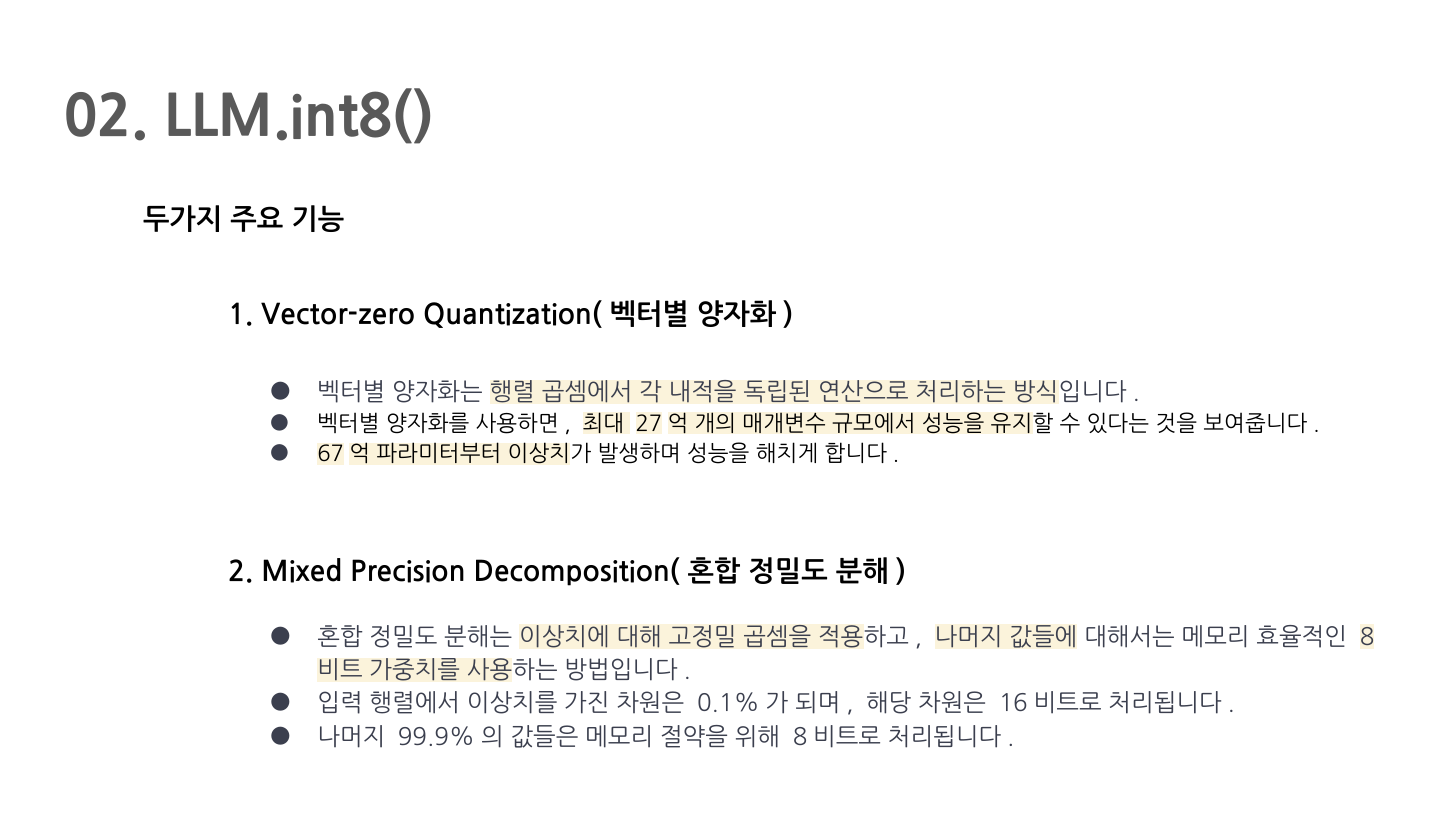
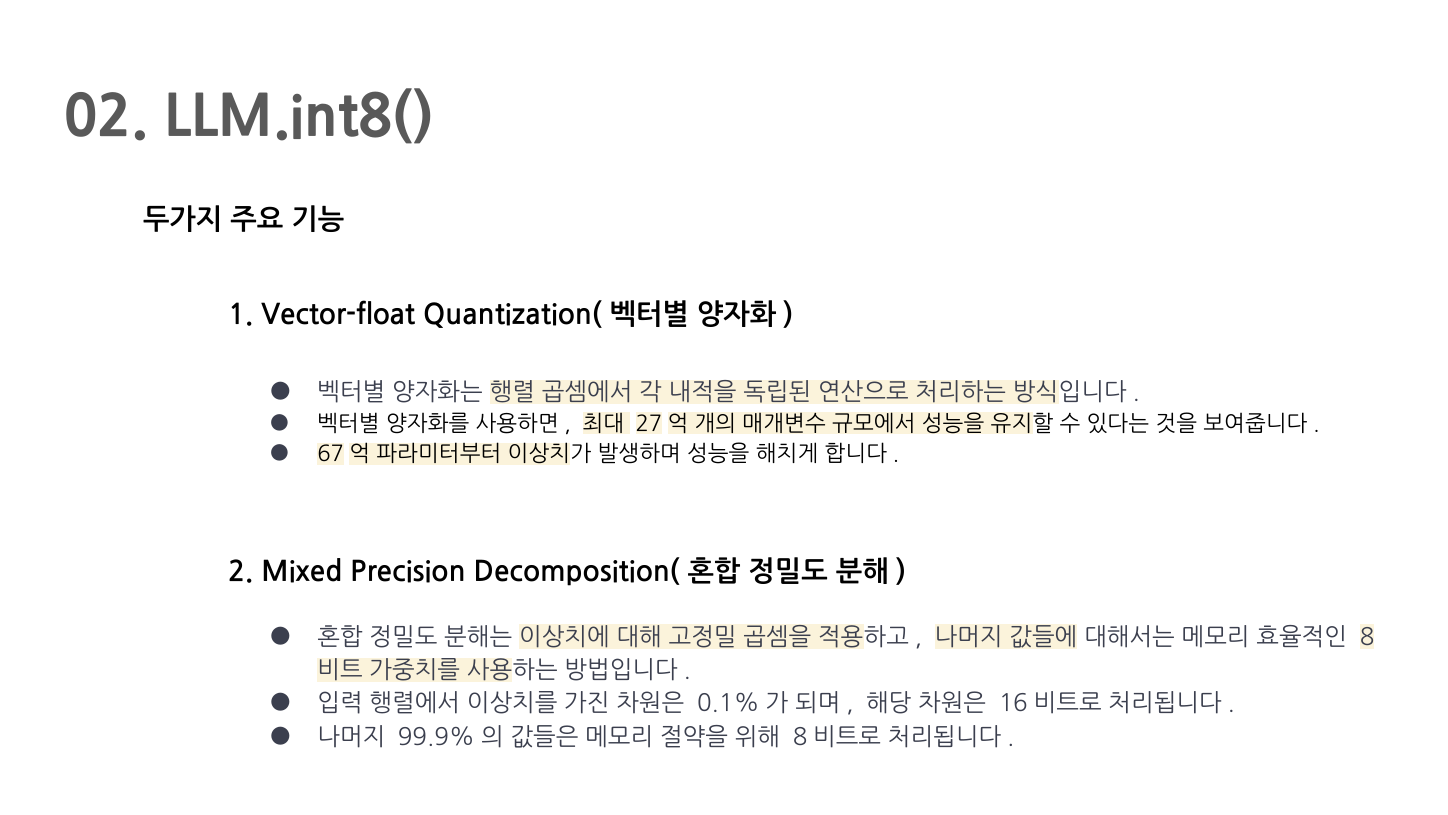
Vector-zero: Vector-zero -> Vector-float
